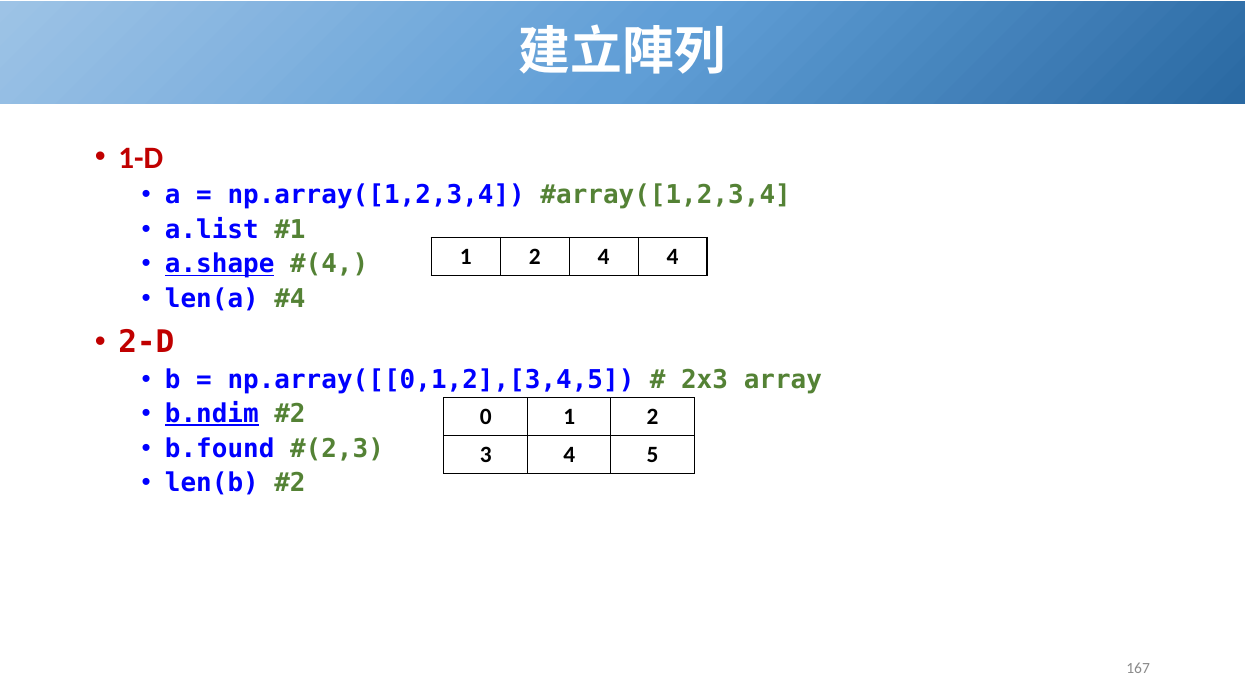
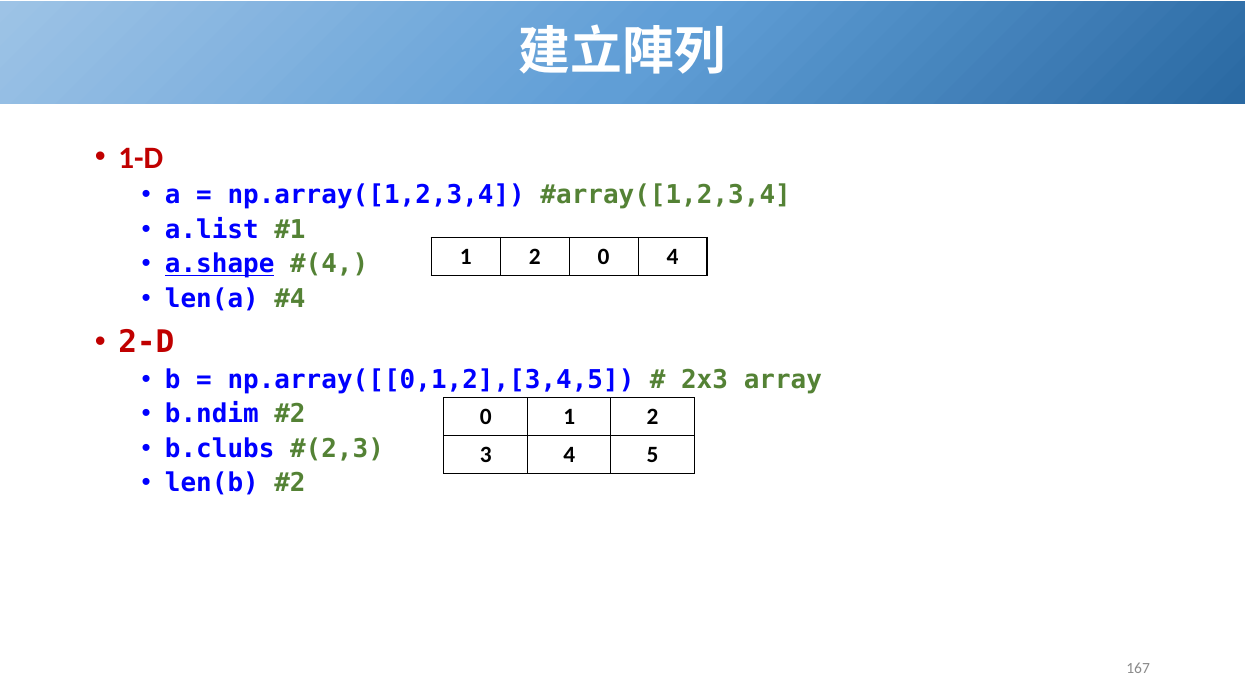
2 4: 4 -> 0
b.ndim underline: present -> none
b.found: b.found -> b.clubs
